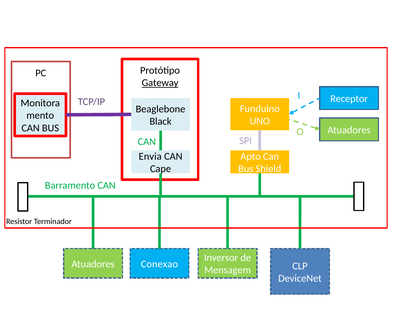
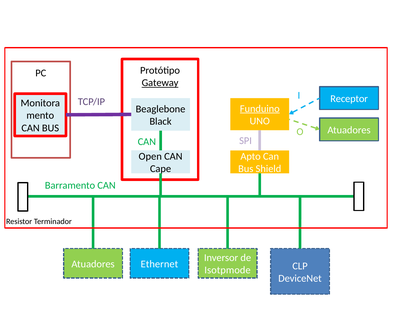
Funduino underline: none -> present
Envia: Envia -> Open
Conexao: Conexao -> Ethernet
Mensagem: Mensagem -> Isotpmode
